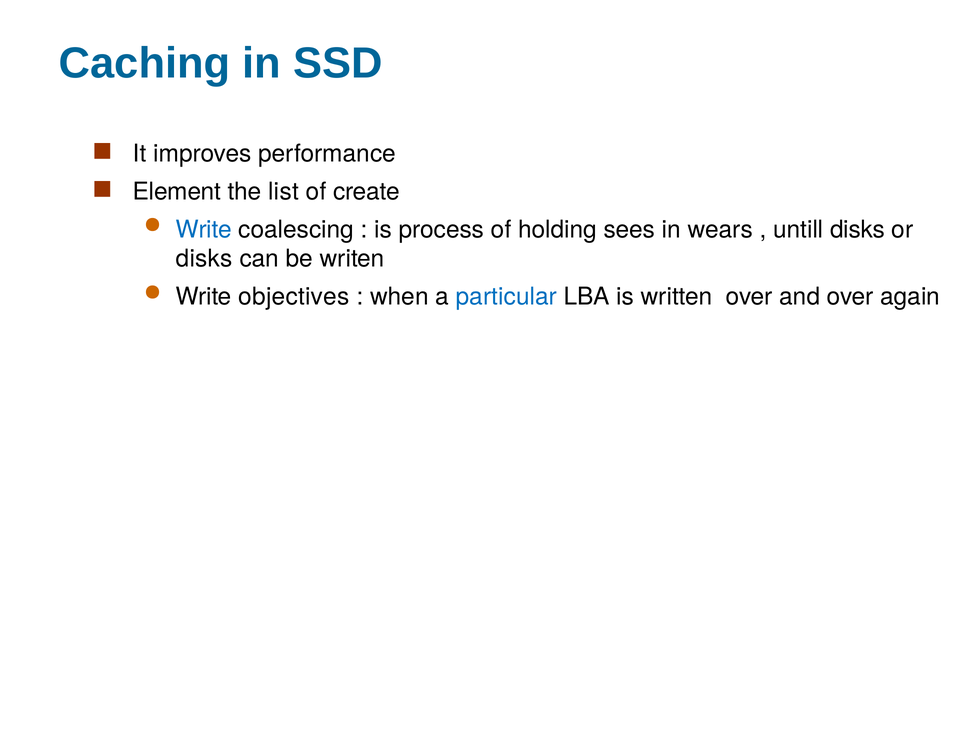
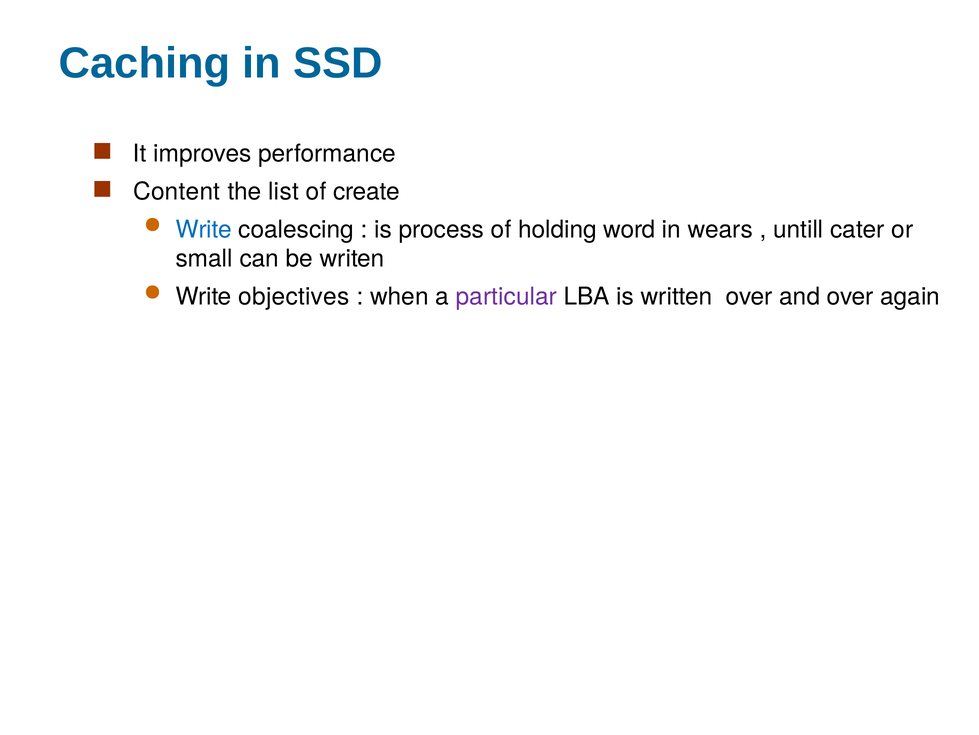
Element: Element -> Content
sees: sees -> word
untill disks: disks -> cater
disks at (204, 259): disks -> small
particular colour: blue -> purple
